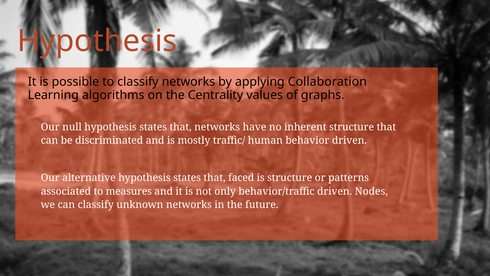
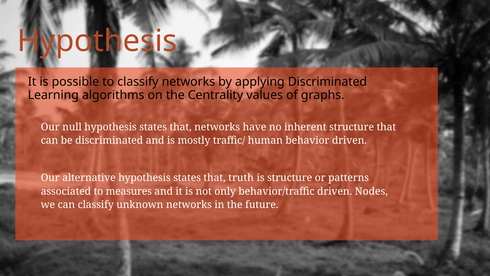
applying Collaboration: Collaboration -> Discriminated
faced: faced -> truth
